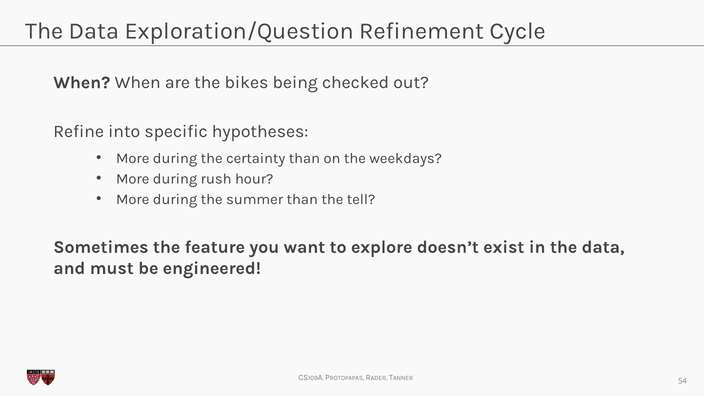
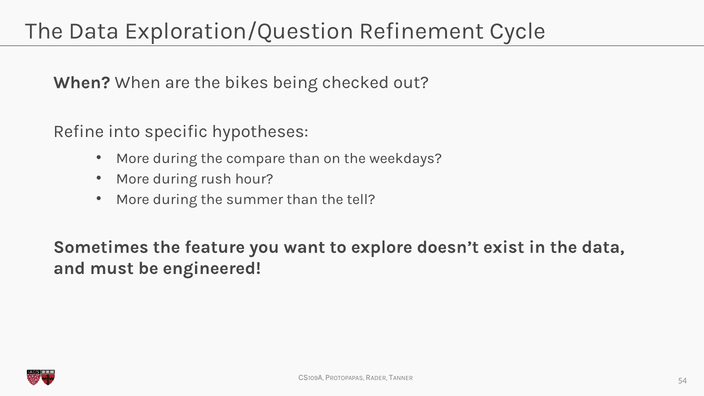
certainty: certainty -> compare
